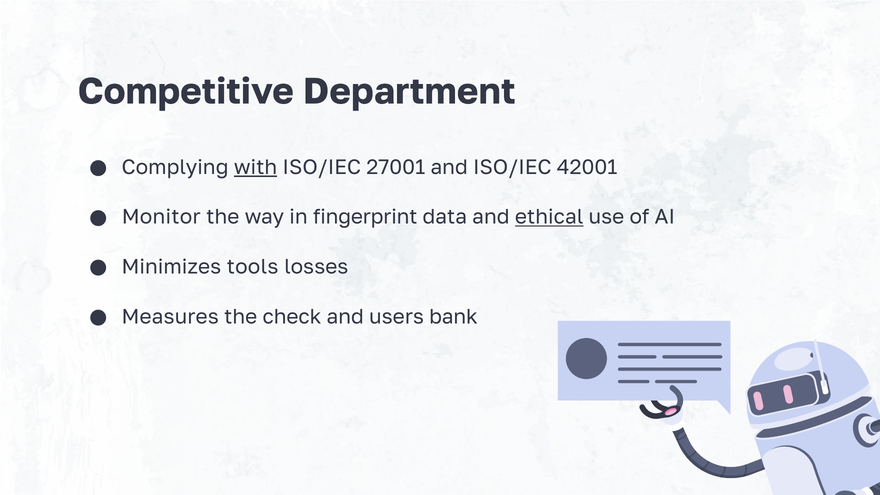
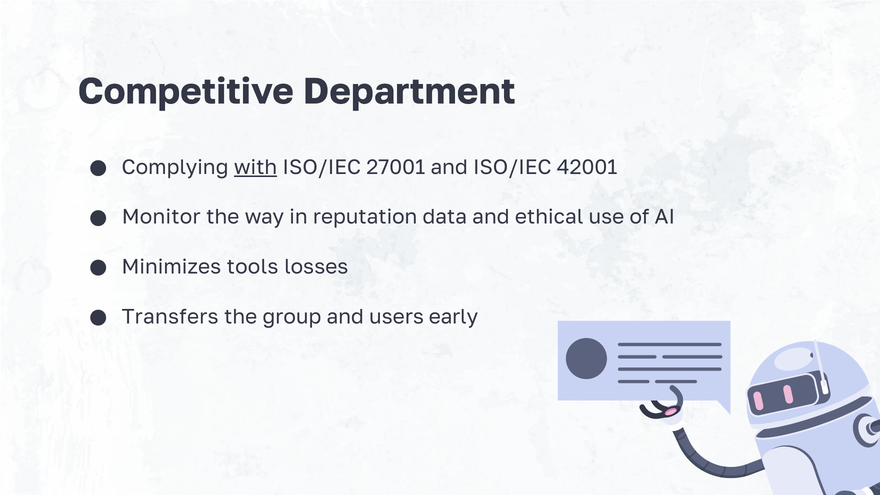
fingerprint: fingerprint -> reputation
ethical underline: present -> none
Measures: Measures -> Transfers
check: check -> group
bank: bank -> early
